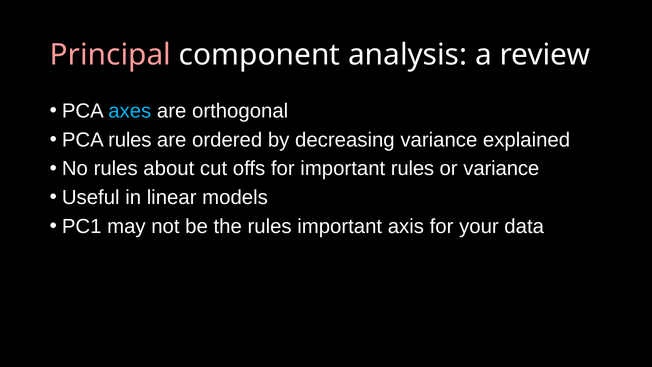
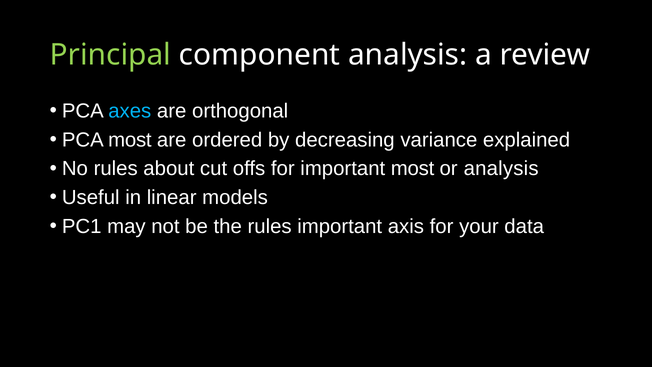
Principal colour: pink -> light green
PCA rules: rules -> most
important rules: rules -> most
or variance: variance -> analysis
